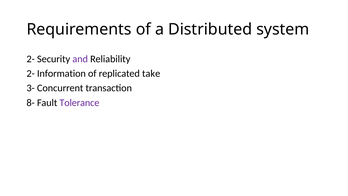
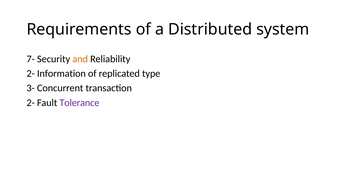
2- at (31, 59): 2- -> 7-
and colour: purple -> orange
take: take -> type
8- at (31, 103): 8- -> 2-
